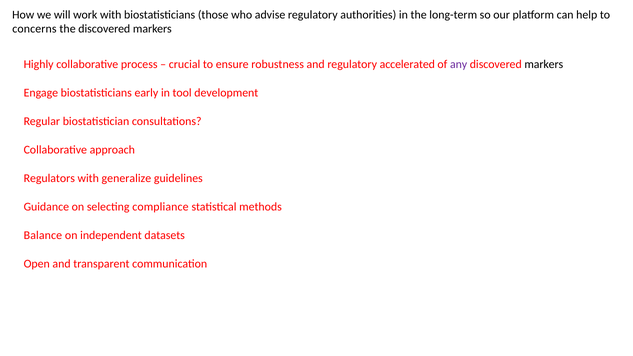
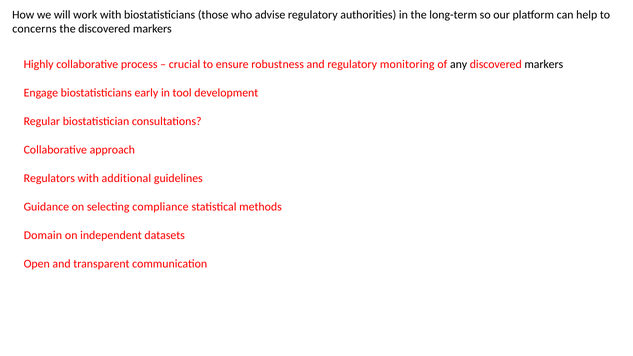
accelerated: accelerated -> monitoring
any colour: purple -> black
generalize: generalize -> additional
Balance: Balance -> Domain
